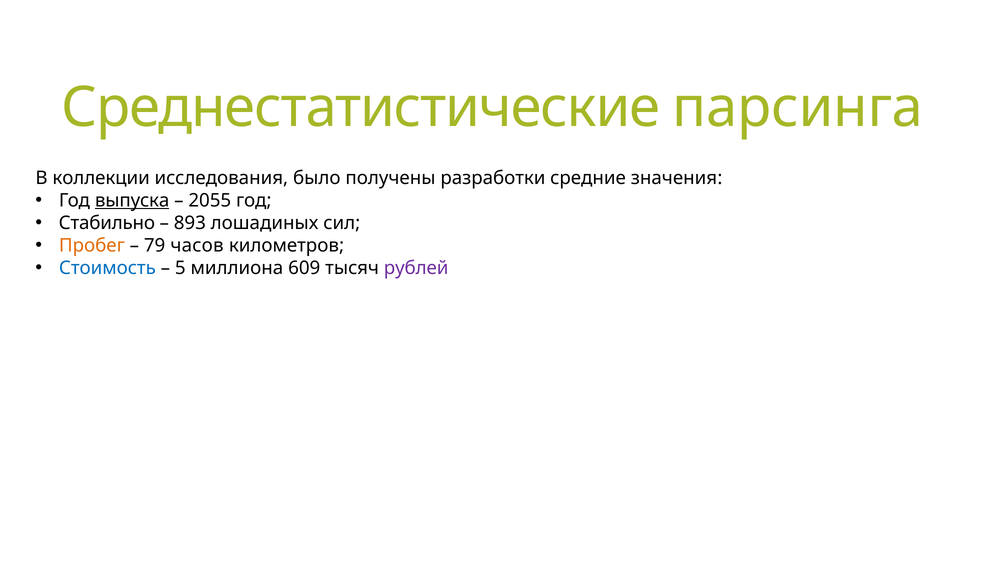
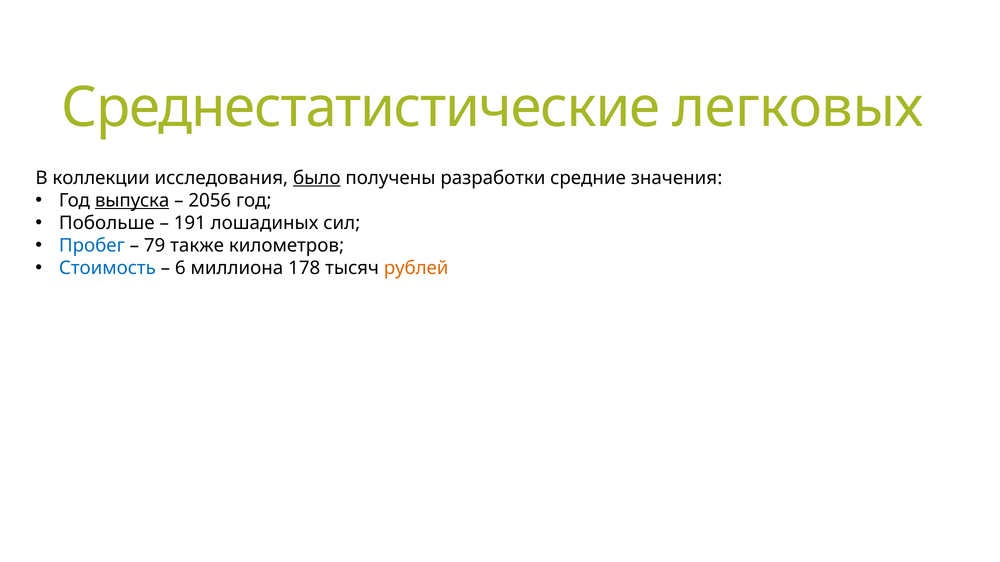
парсинга: парсинга -> легковых
было underline: none -> present
2055: 2055 -> 2056
Стабильно: Стабильно -> Побольше
893: 893 -> 191
Пробег colour: orange -> blue
часов: часов -> также
5: 5 -> 6
609: 609 -> 178
рублей colour: purple -> orange
